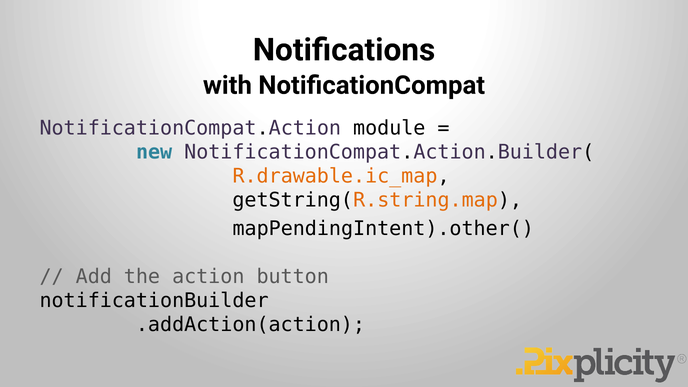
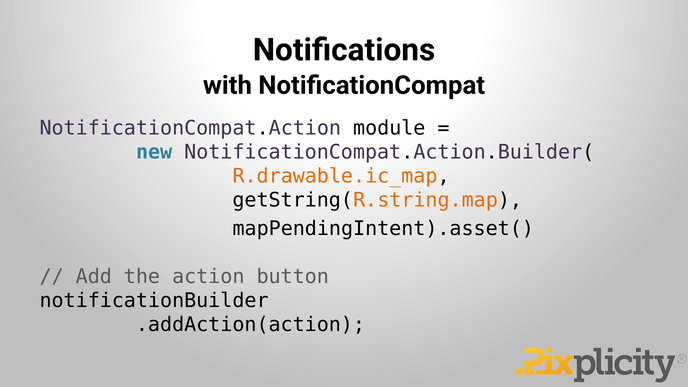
mapPendingIntent).other(: mapPendingIntent).other( -> mapPendingIntent).asset(
